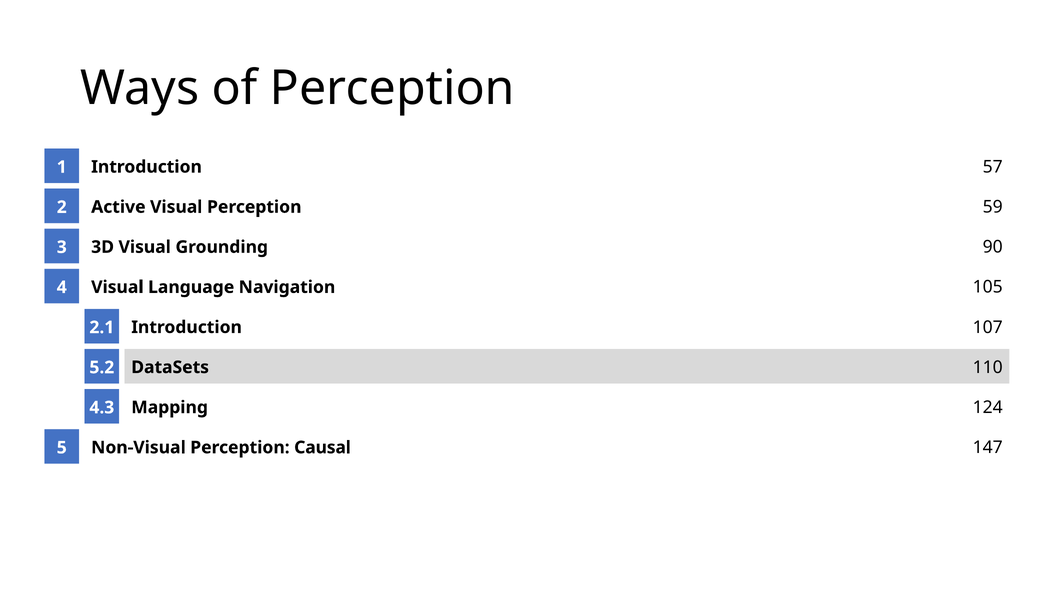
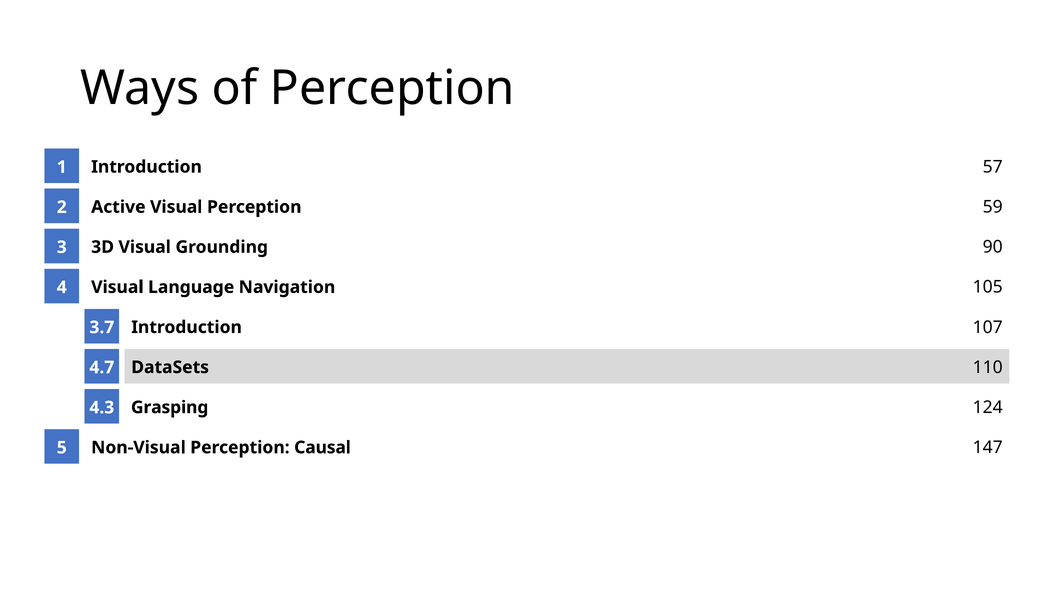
2.1: 2.1 -> 3.7
5.2: 5.2 -> 4.7
Mapping: Mapping -> Grasping
